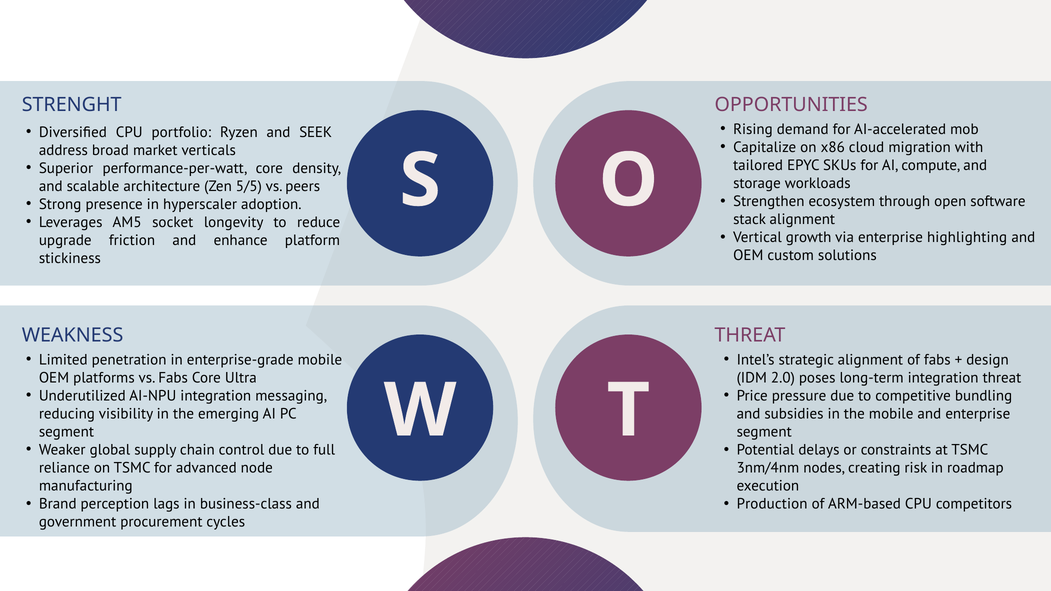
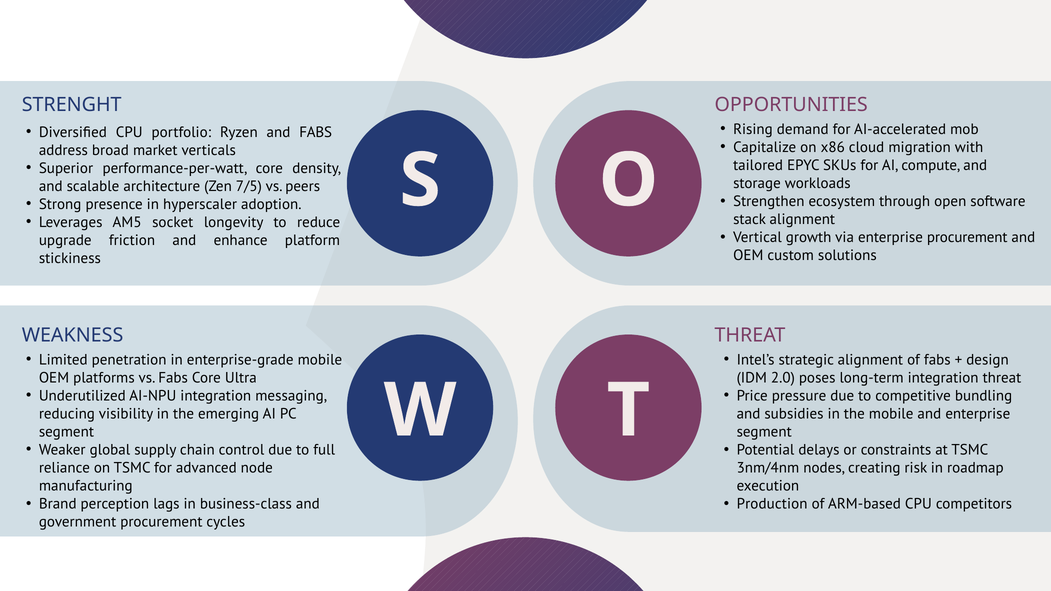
and SEEK: SEEK -> FABS
5/5: 5/5 -> 7/5
enterprise highlighting: highlighting -> procurement
